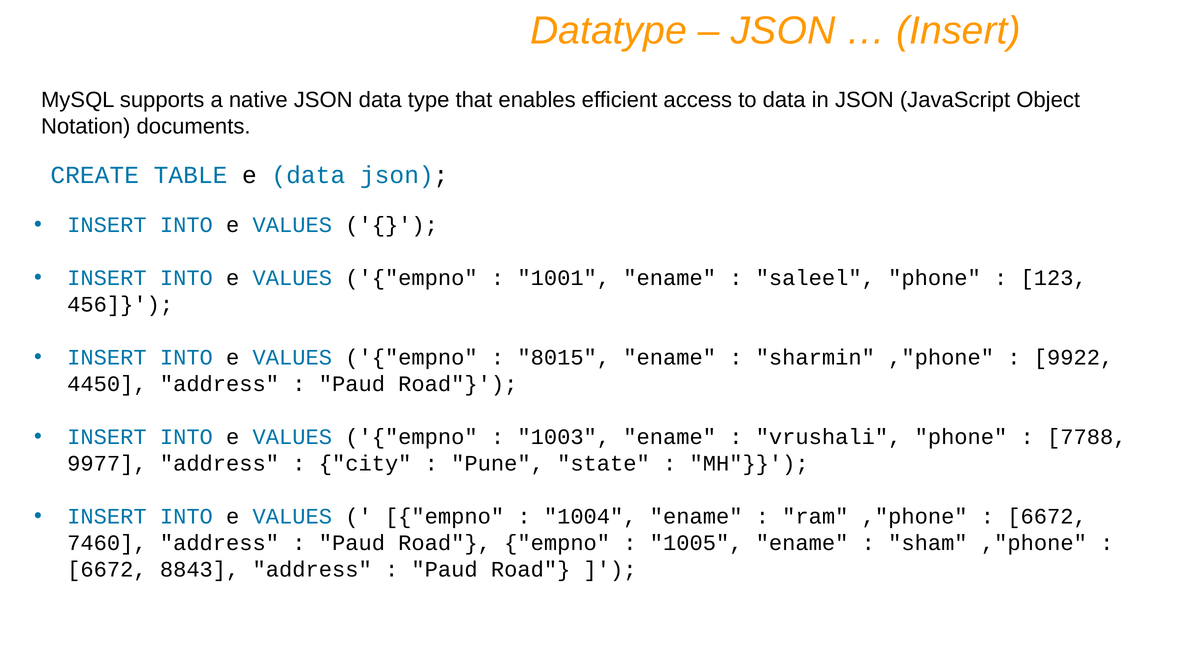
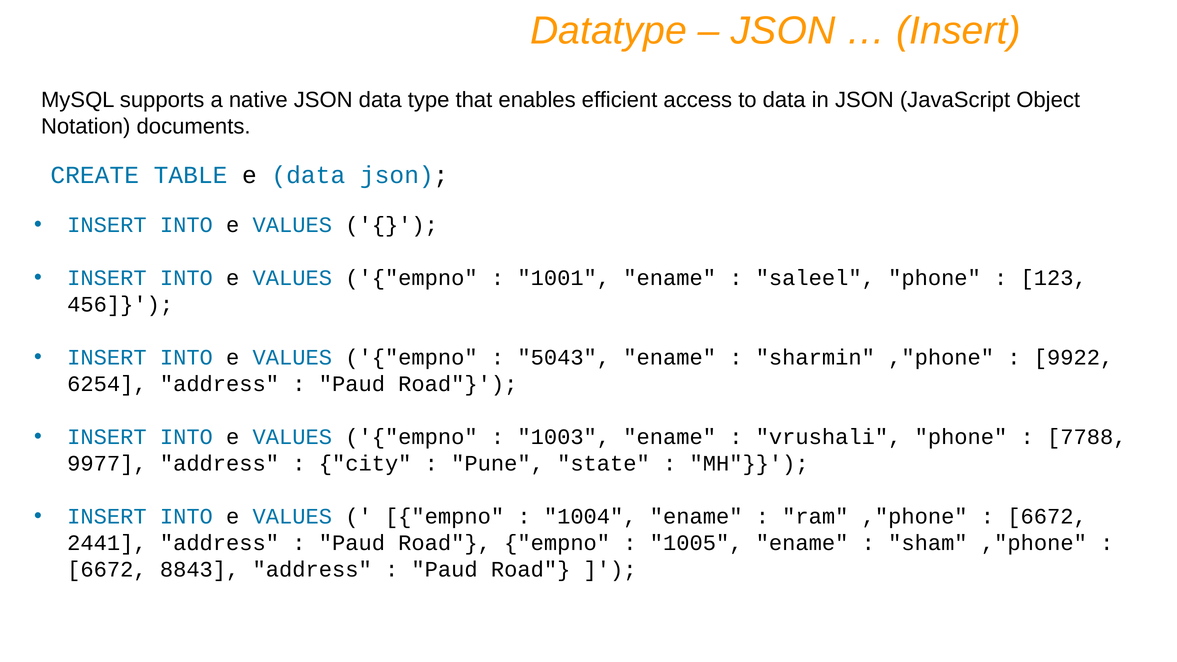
8015: 8015 -> 5043
4450: 4450 -> 6254
7460: 7460 -> 2441
